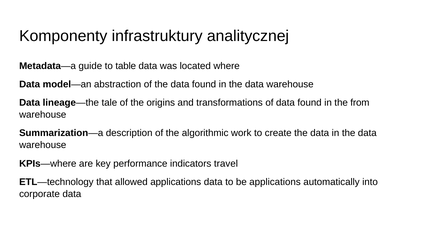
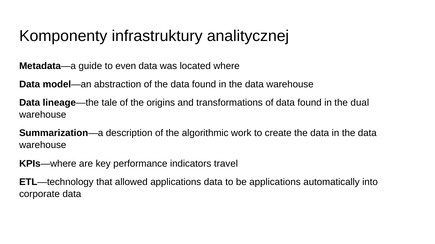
table: table -> even
from: from -> dual
